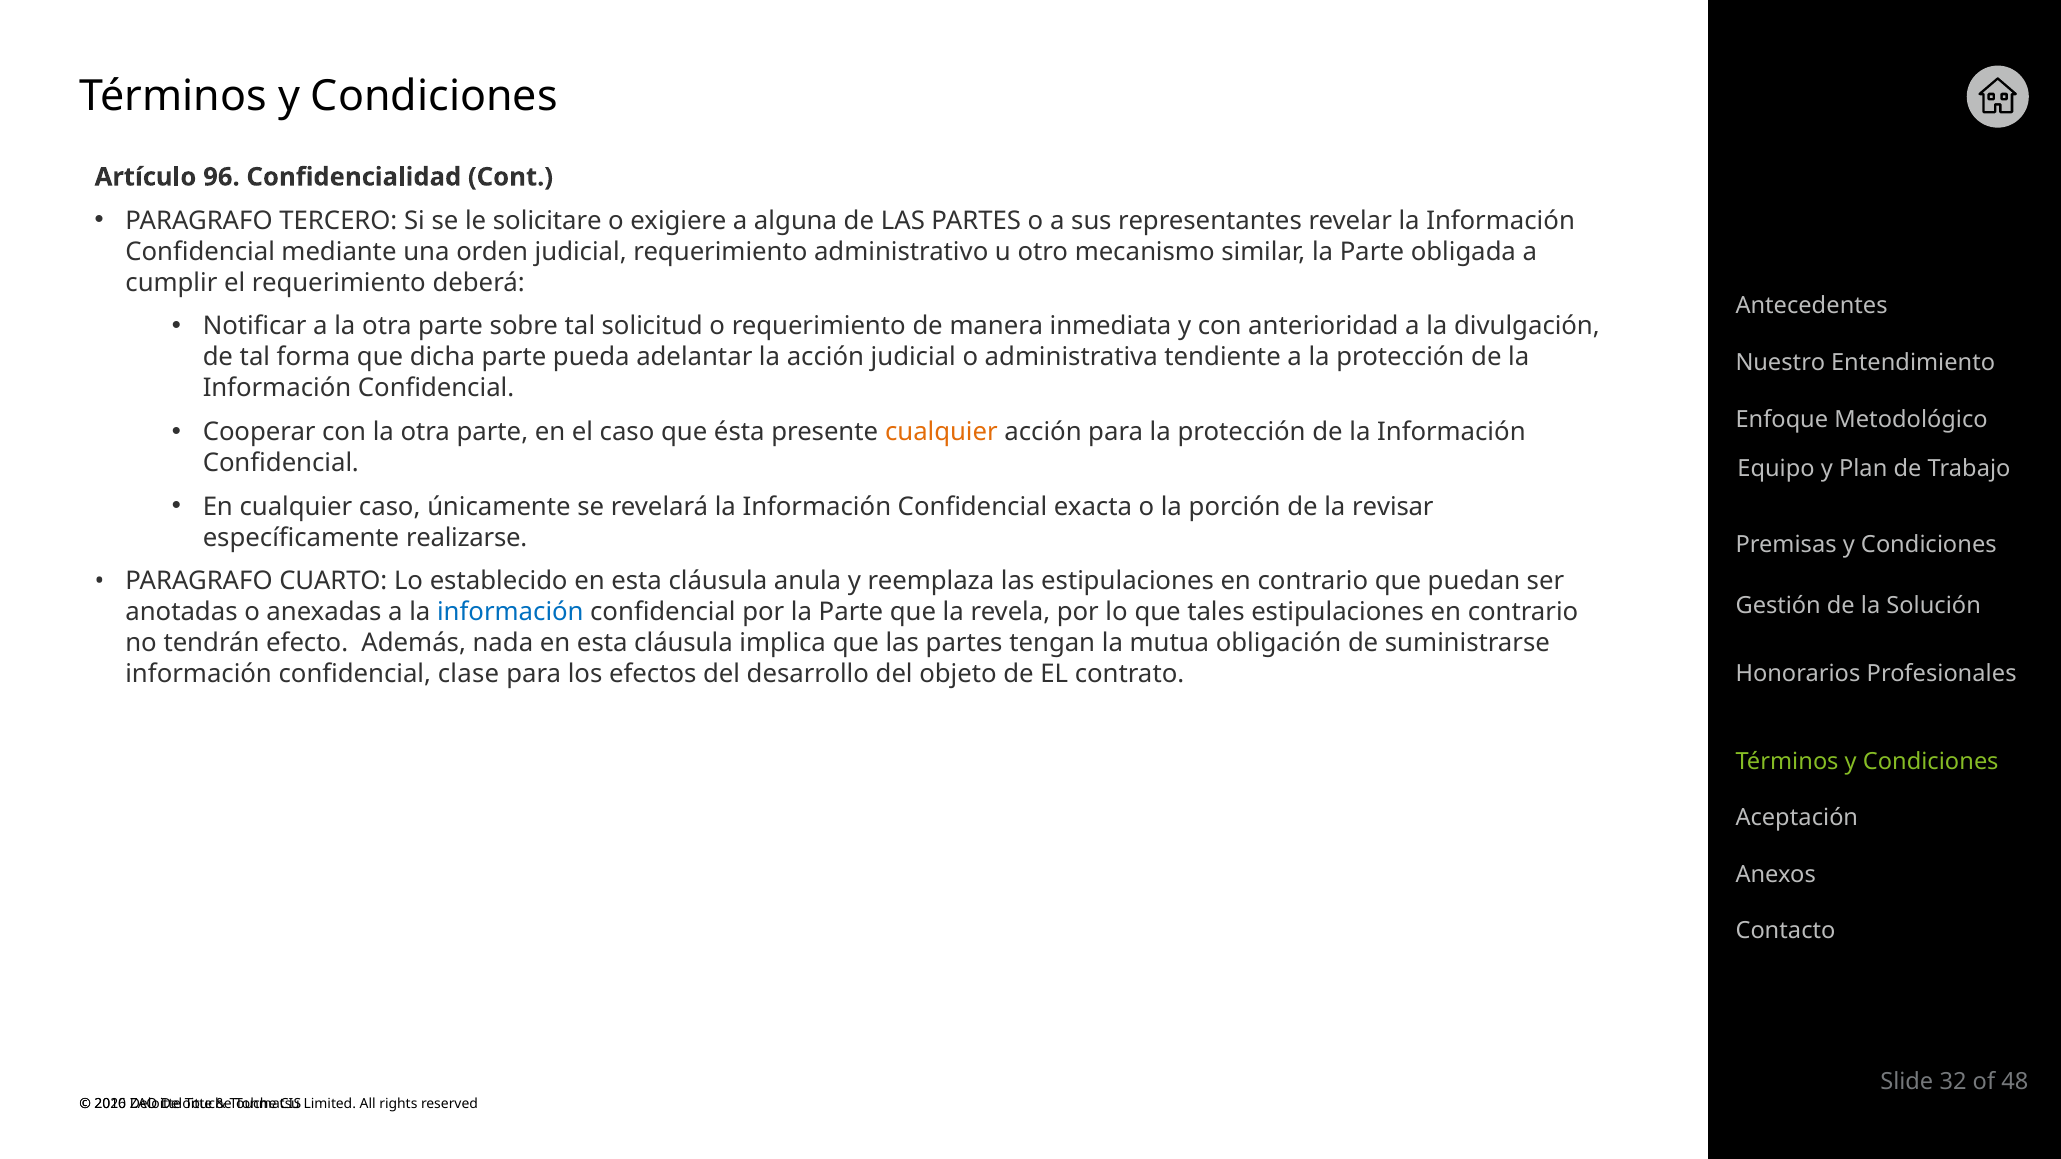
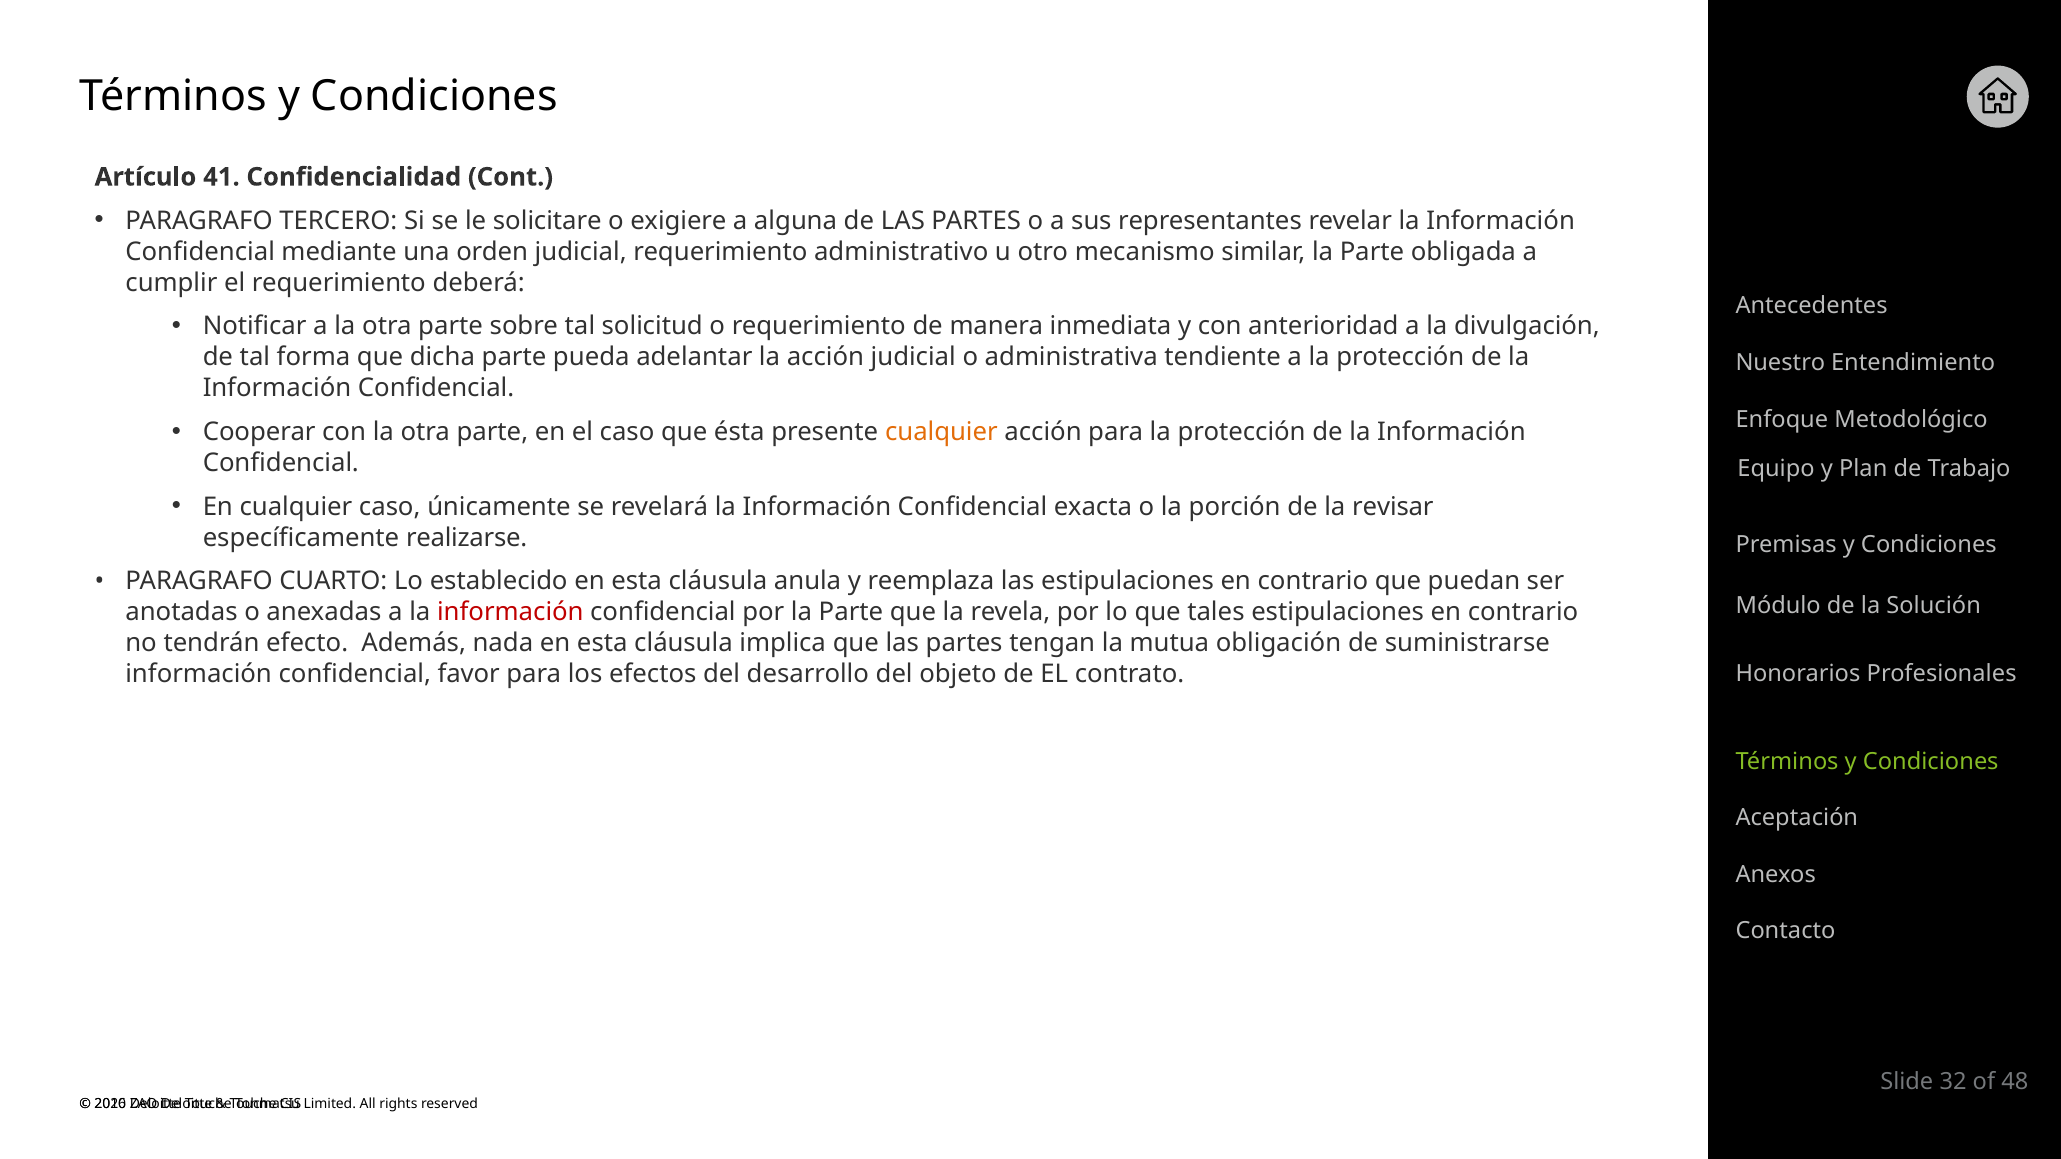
96: 96 -> 41
Gestión: Gestión -> Módulo
información at (510, 613) colour: blue -> red
clase: clase -> favor
